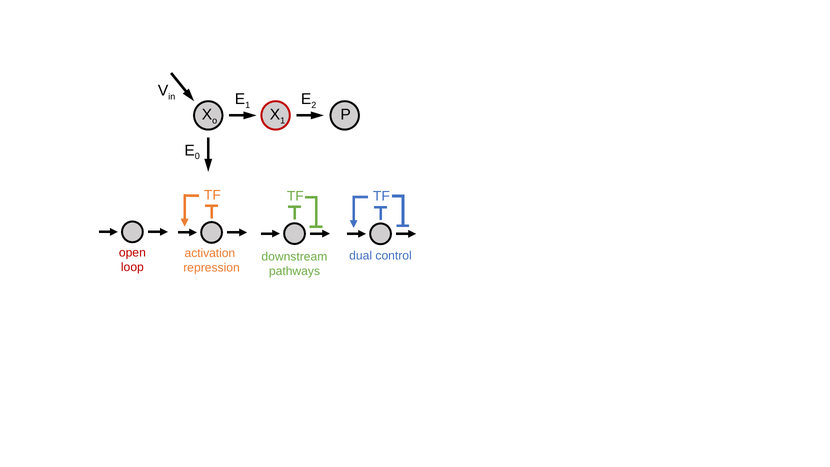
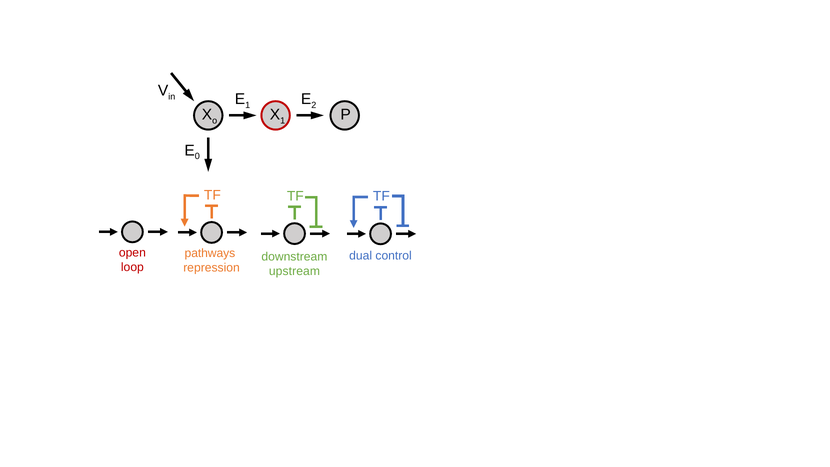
activation: activation -> pathways
pathways: pathways -> upstream
